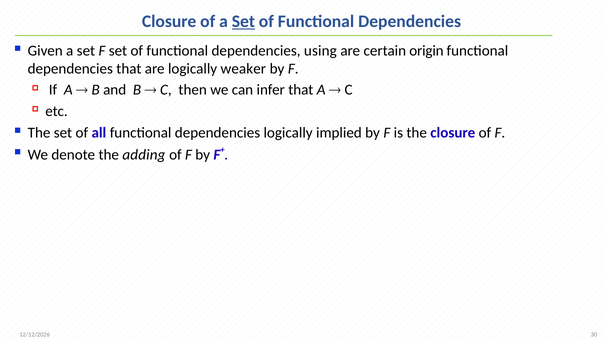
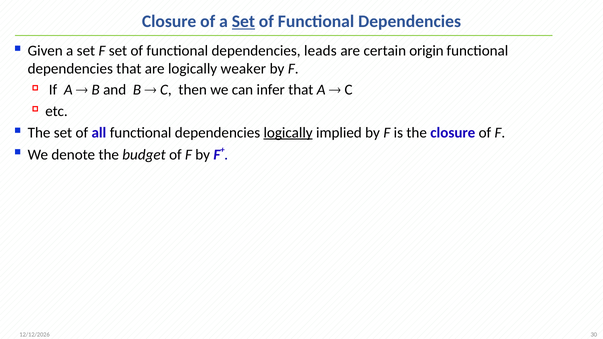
using: using -> leads
logically at (288, 133) underline: none -> present
adding: adding -> budget
